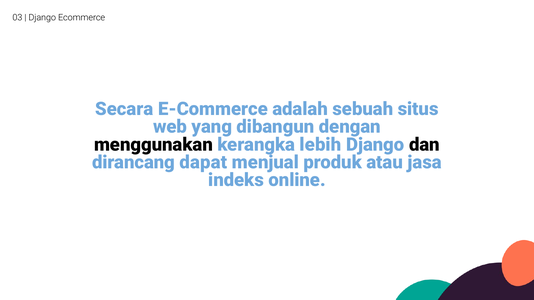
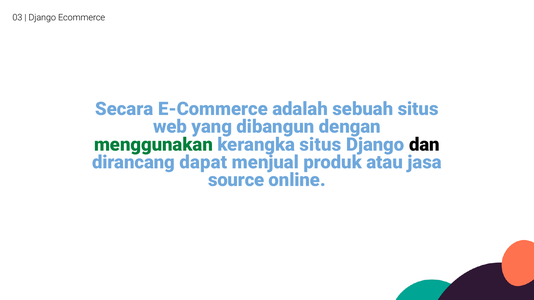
menggunakan colour: black -> green
kerangka lebih: lebih -> situs
indeks: indeks -> source
